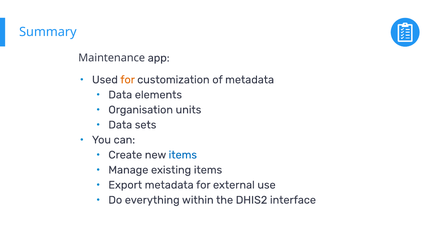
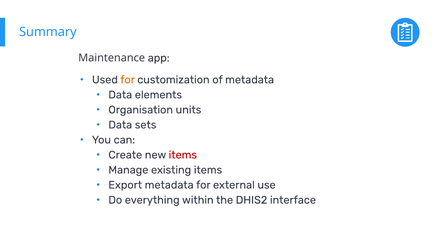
items at (183, 155) colour: blue -> red
